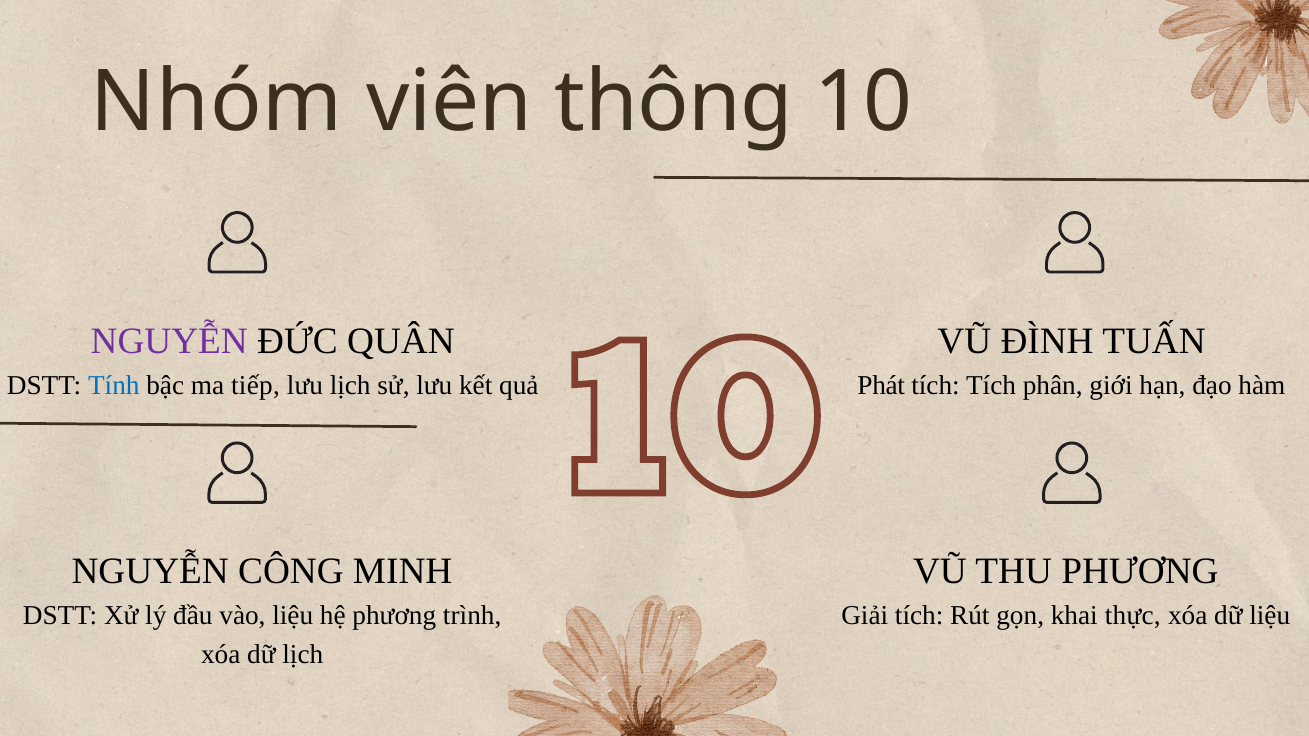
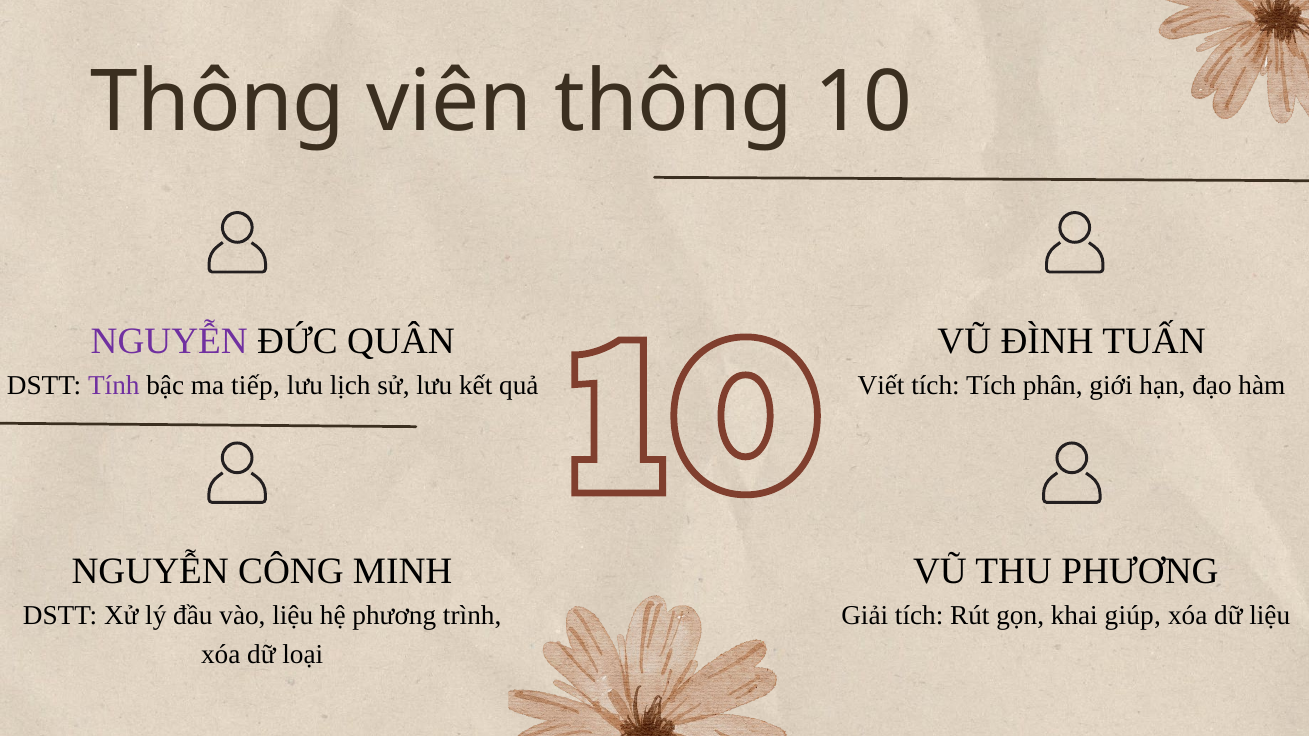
Nhóm at (217, 103): Nhóm -> Thông
Tính colour: blue -> purple
Phát: Phát -> Viết
thực: thực -> giúp
dữ lịch: lịch -> loại
